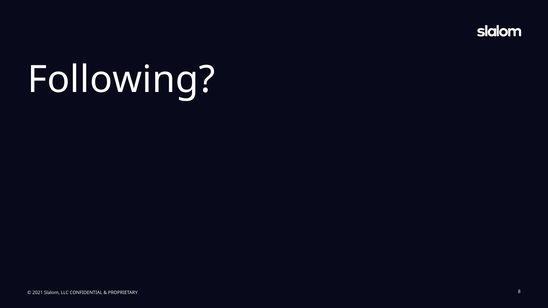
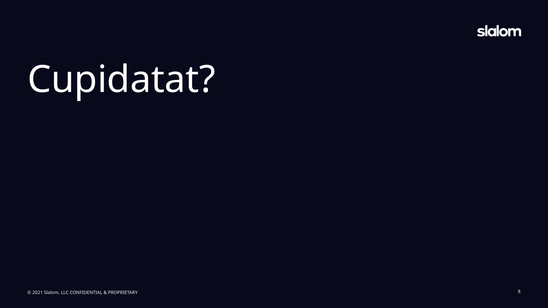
Following: Following -> Cupidatat
